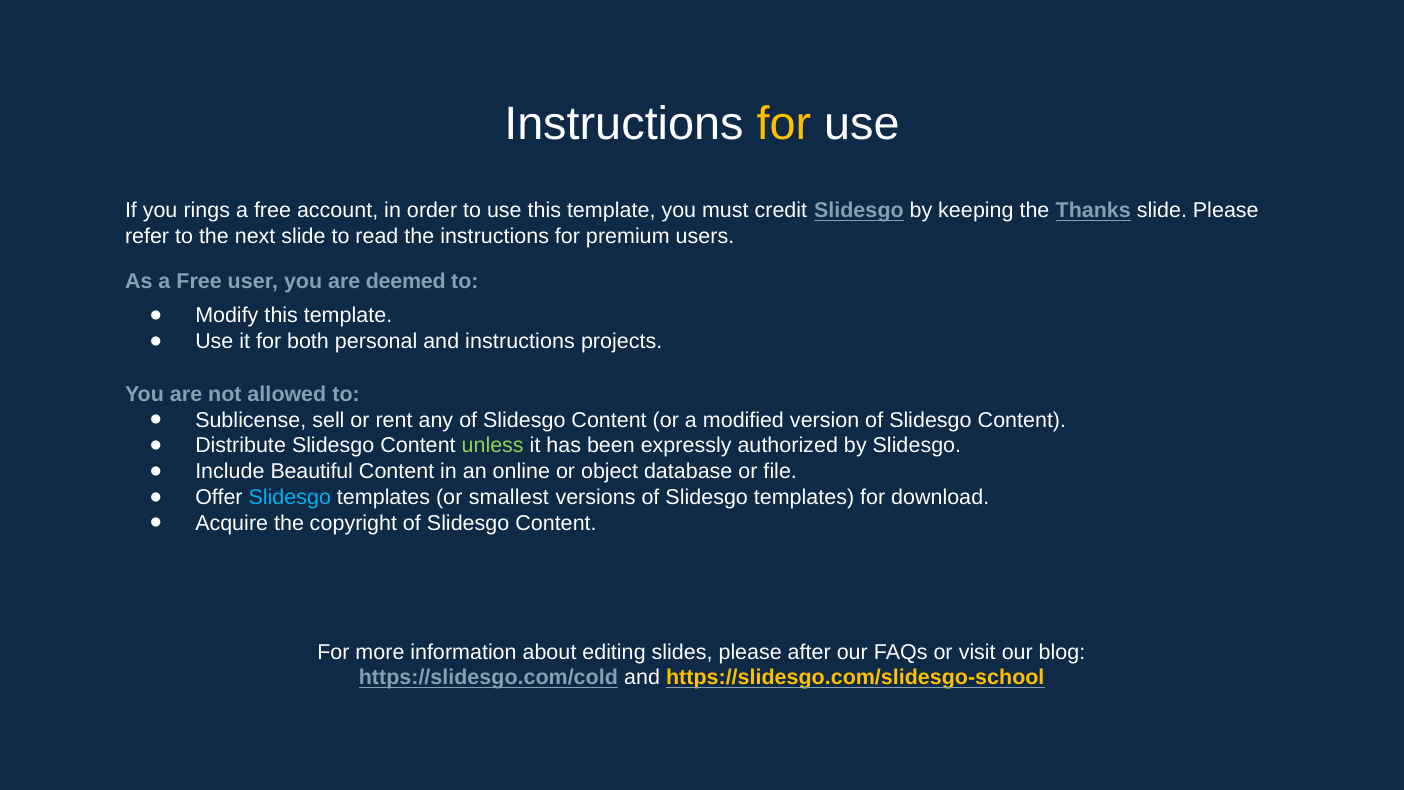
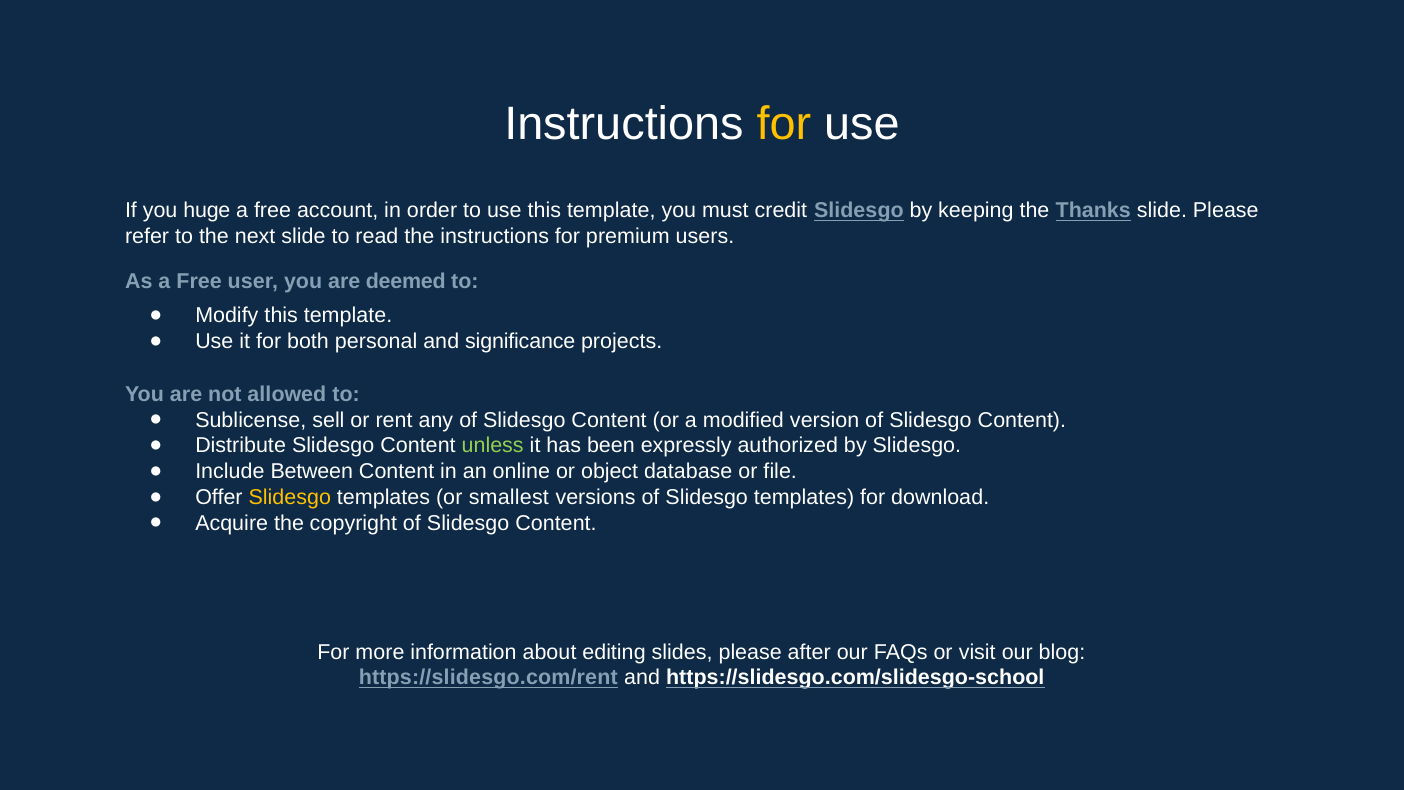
rings: rings -> huge
and instructions: instructions -> significance
Beautiful: Beautiful -> Between
Slidesgo at (290, 497) colour: light blue -> yellow
https://slidesgo.com/cold: https://slidesgo.com/cold -> https://slidesgo.com/rent
https://slidesgo.com/slidesgo-school colour: yellow -> white
